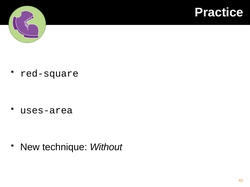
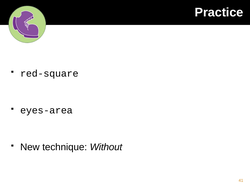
uses-area: uses-area -> eyes-area
